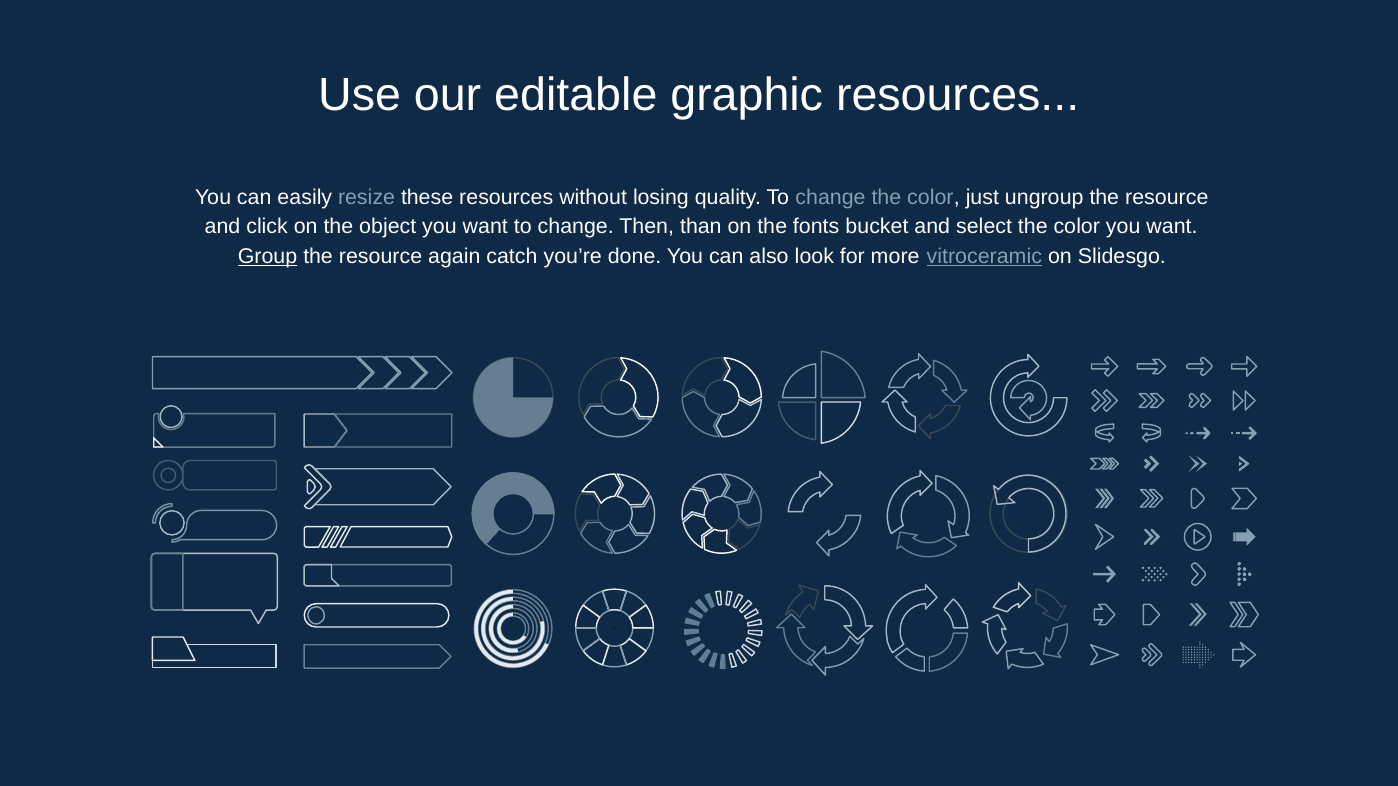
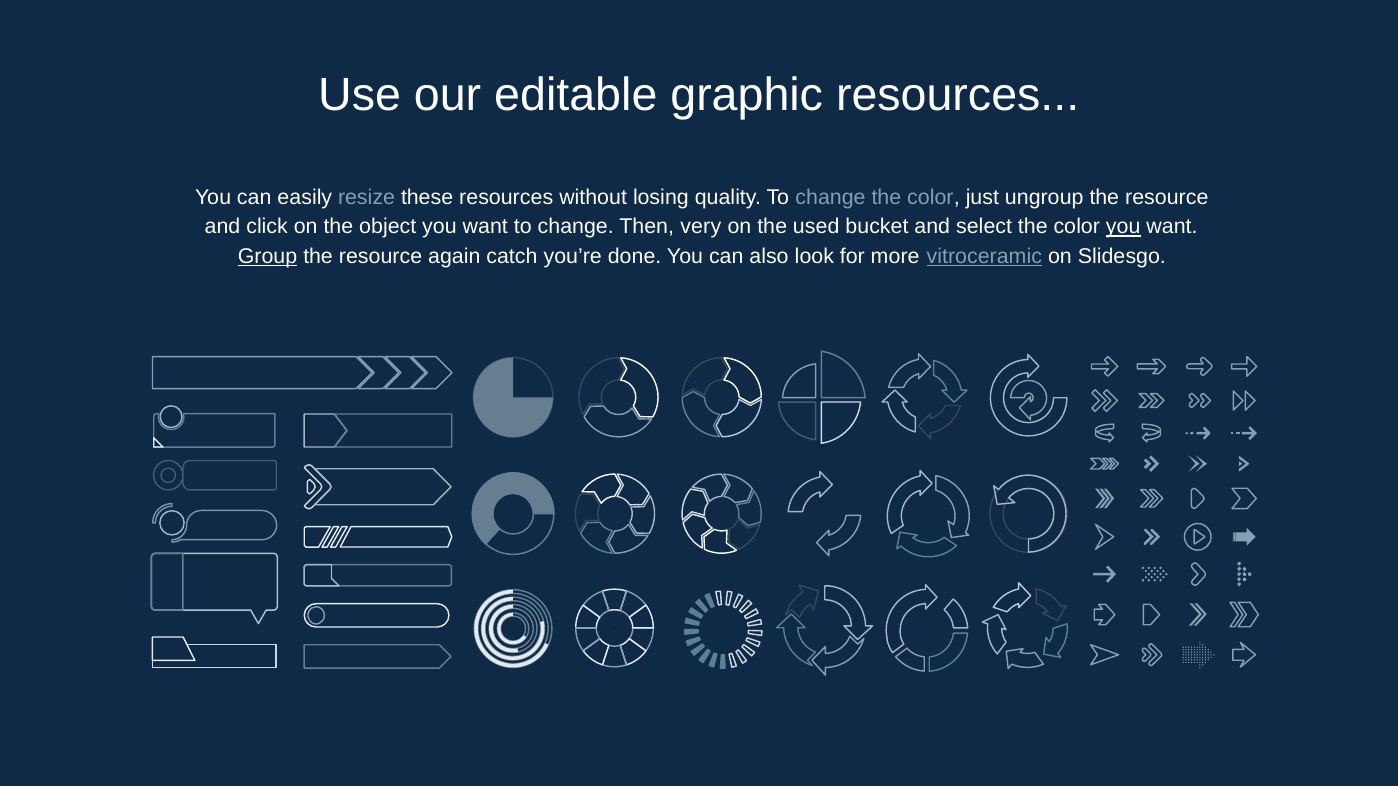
than: than -> very
fonts: fonts -> used
you at (1123, 227) underline: none -> present
